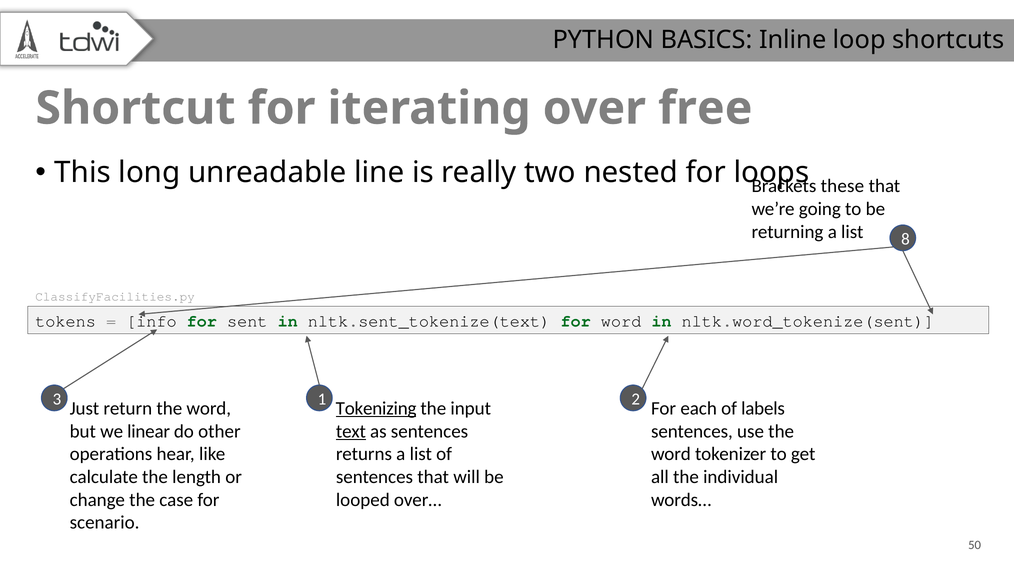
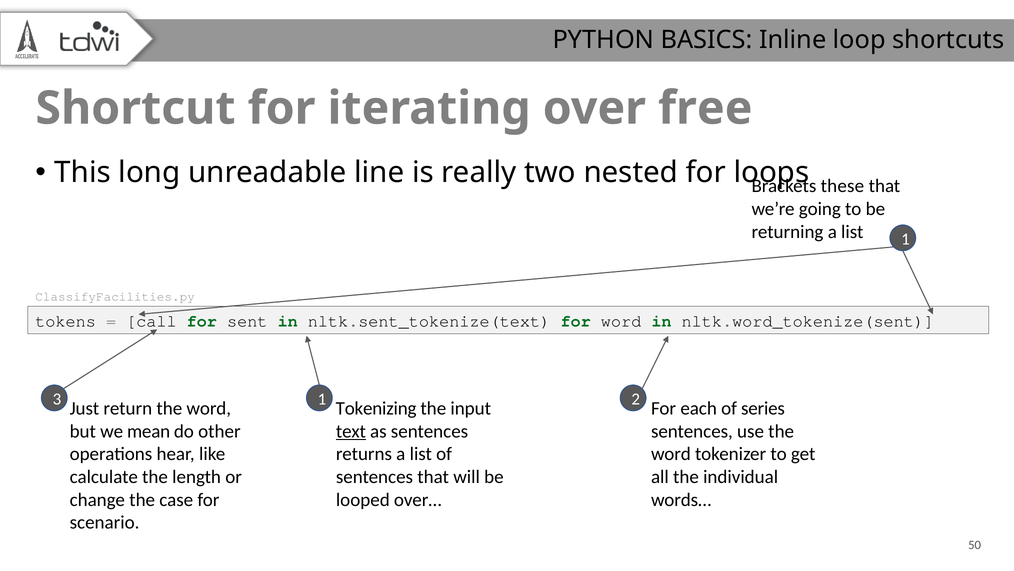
list 8: 8 -> 1
info: info -> call
Tokenizing underline: present -> none
labels: labels -> series
linear: linear -> mean
